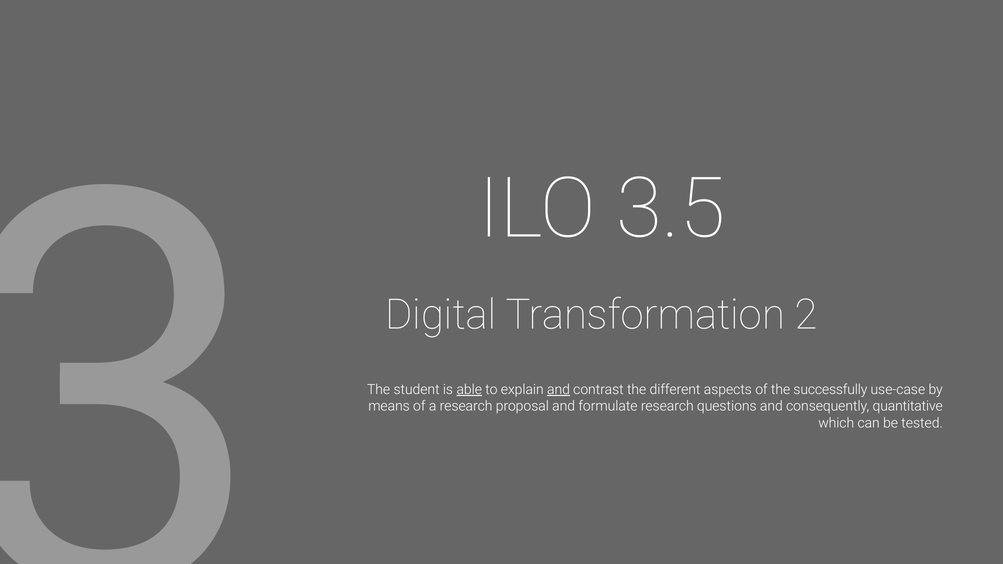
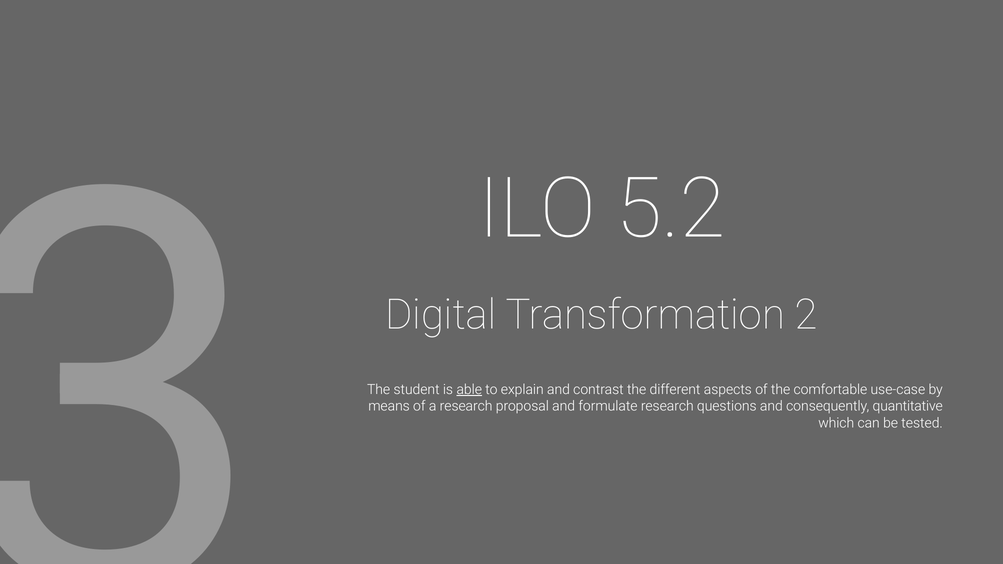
3.5: 3.5 -> 5.2
and at (559, 390) underline: present -> none
successfully: successfully -> comfortable
